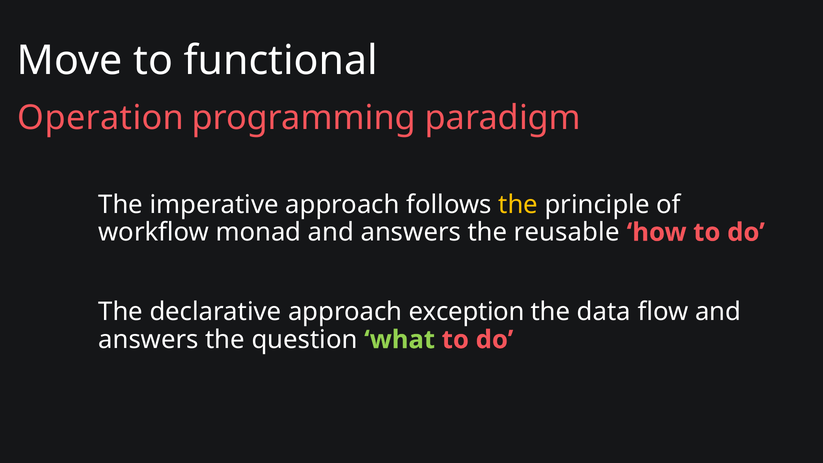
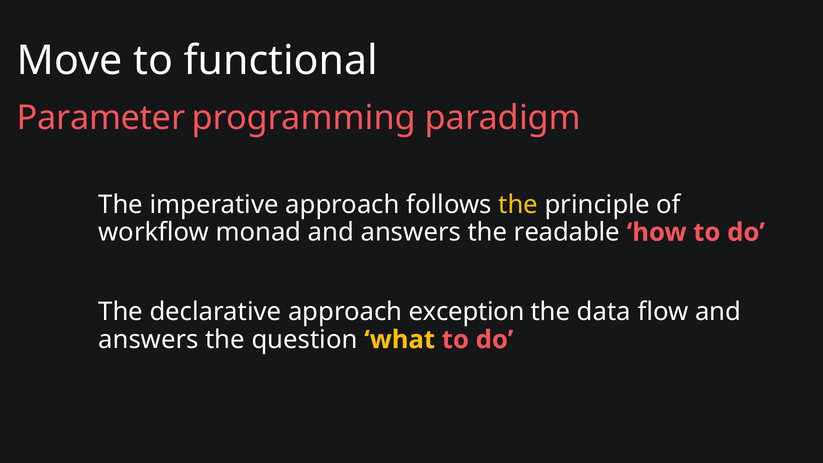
Operation: Operation -> Parameter
reusable: reusable -> readable
what colour: light green -> yellow
